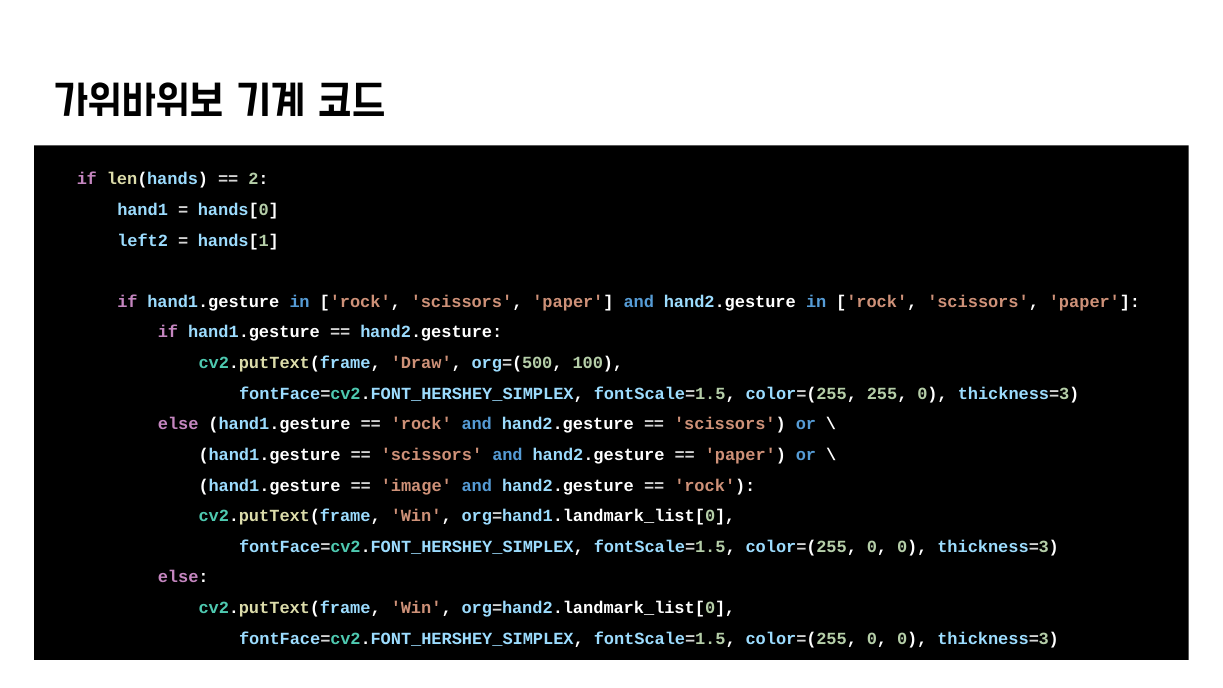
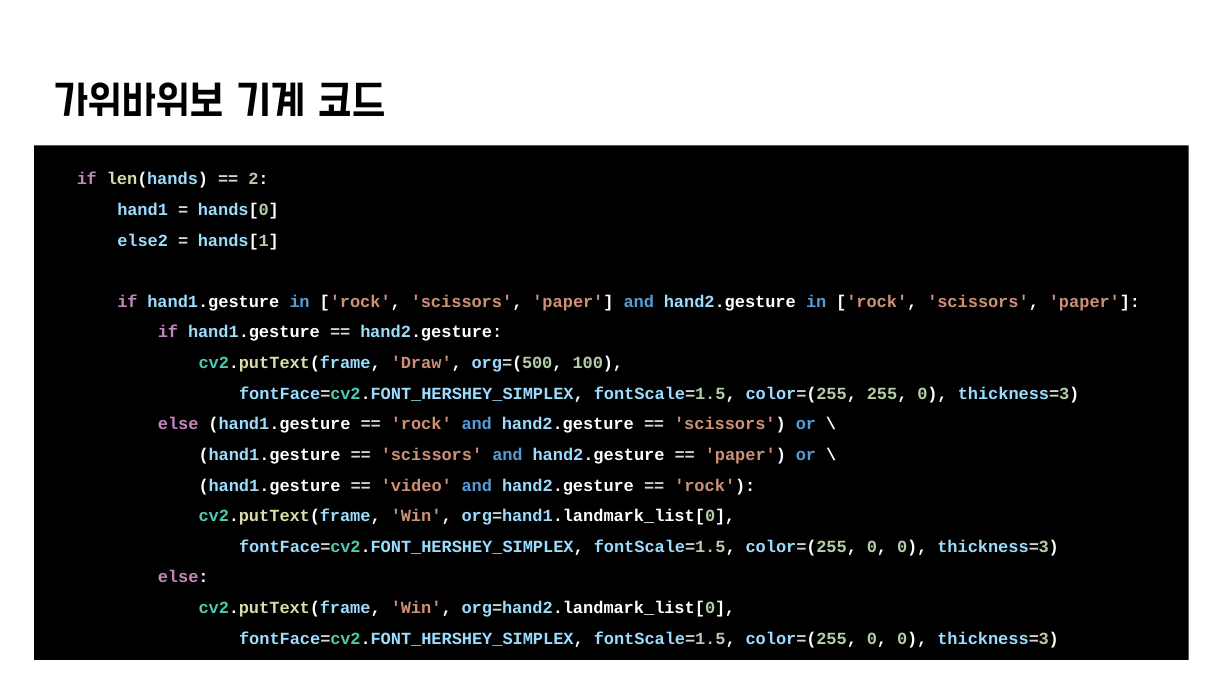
left2: left2 -> else2
image: image -> video
